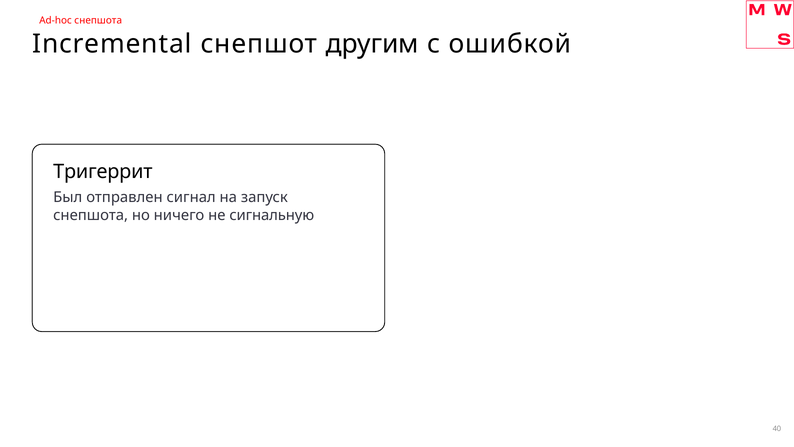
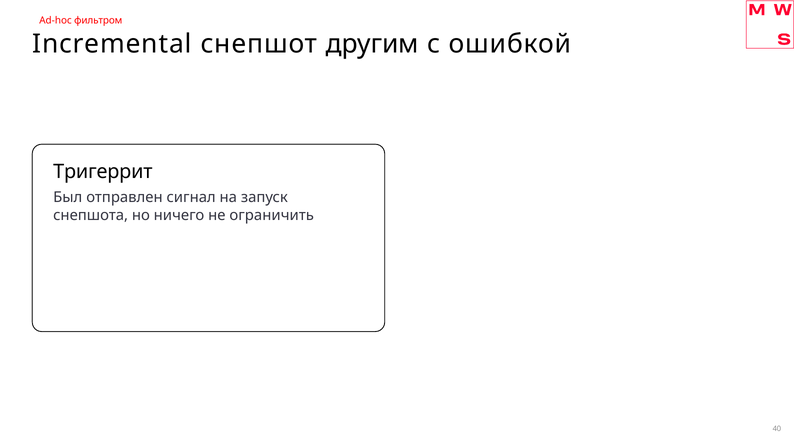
Ad-hoc снепшота: снепшота -> фильтром
сигнальную: сигнальную -> ограничить
